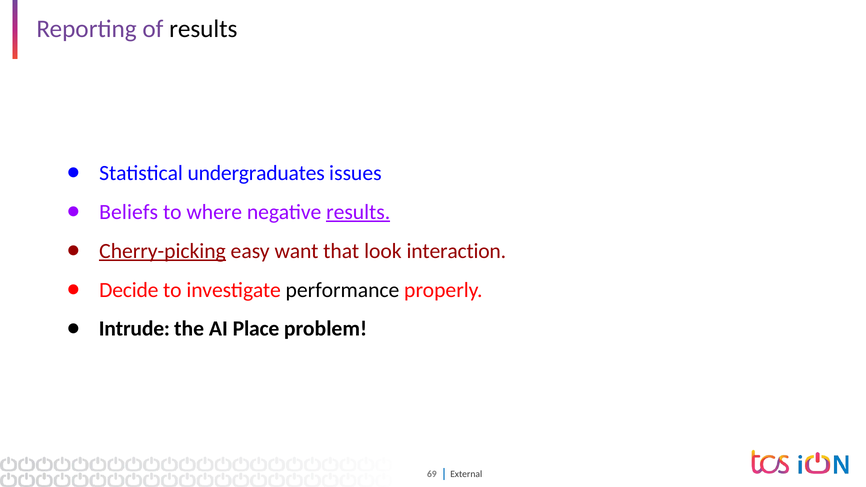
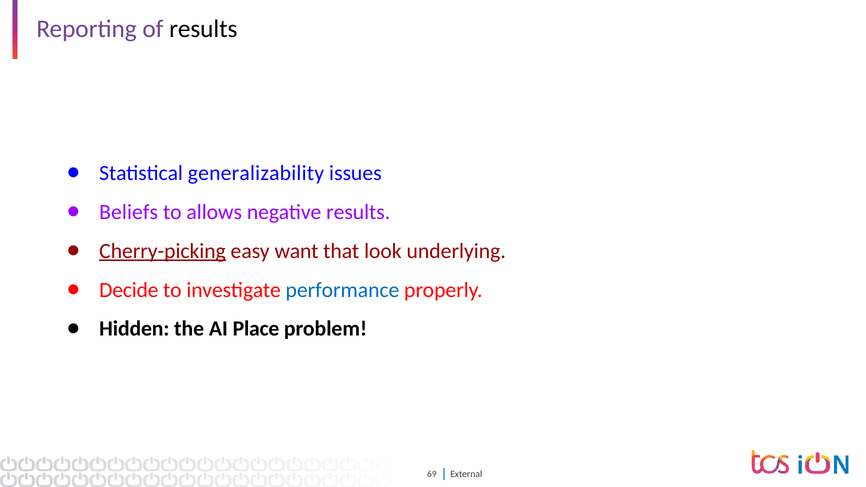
undergraduates: undergraduates -> generalizability
where: where -> allows
results at (358, 212) underline: present -> none
interaction: interaction -> underlying
performance colour: black -> blue
Intrude: Intrude -> Hidden
